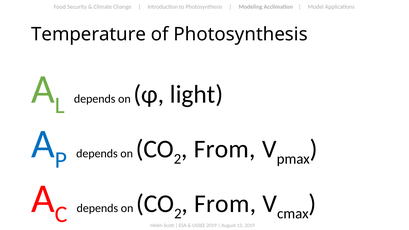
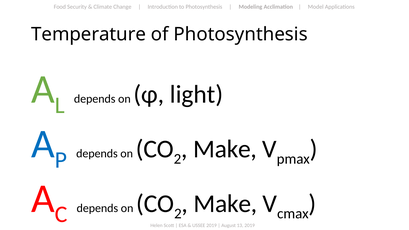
From at (225, 149): From -> Make
From at (225, 204): From -> Make
